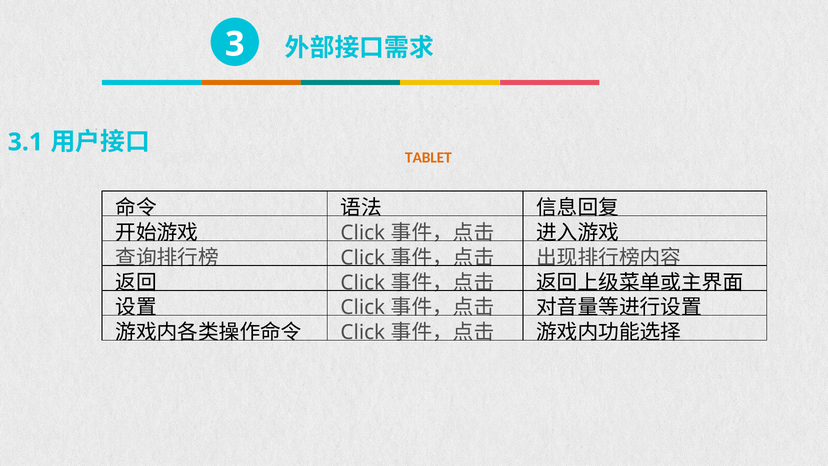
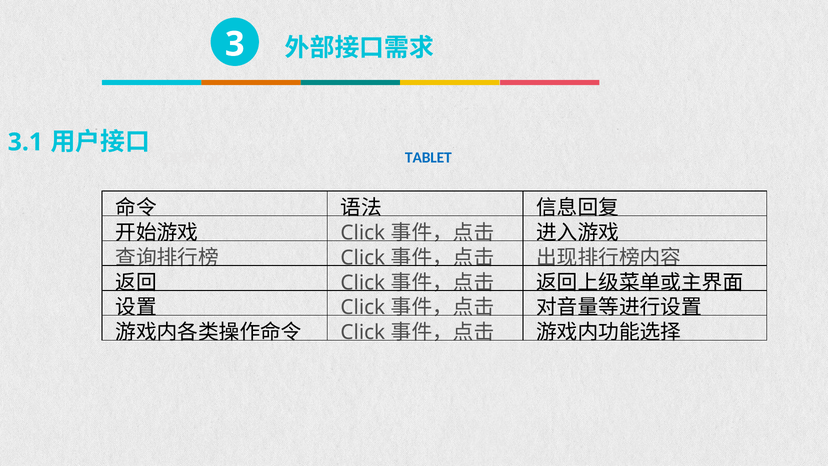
TABLET colour: orange -> blue
